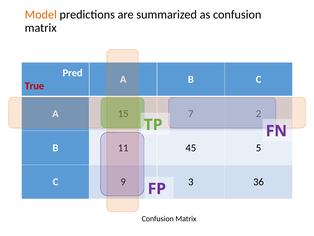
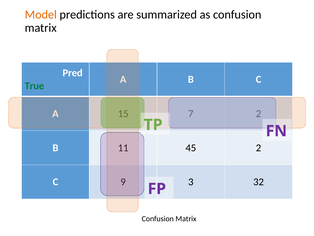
True colour: red -> green
45 5: 5 -> 2
36: 36 -> 32
